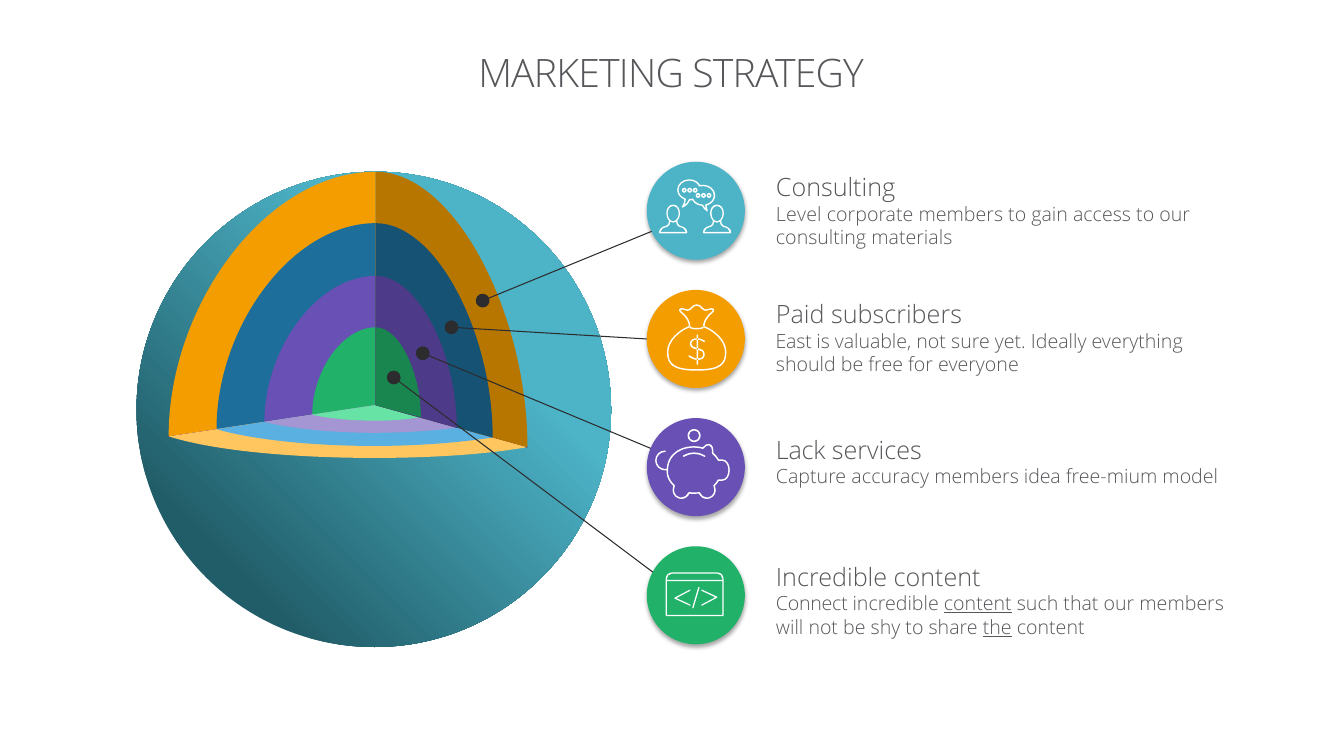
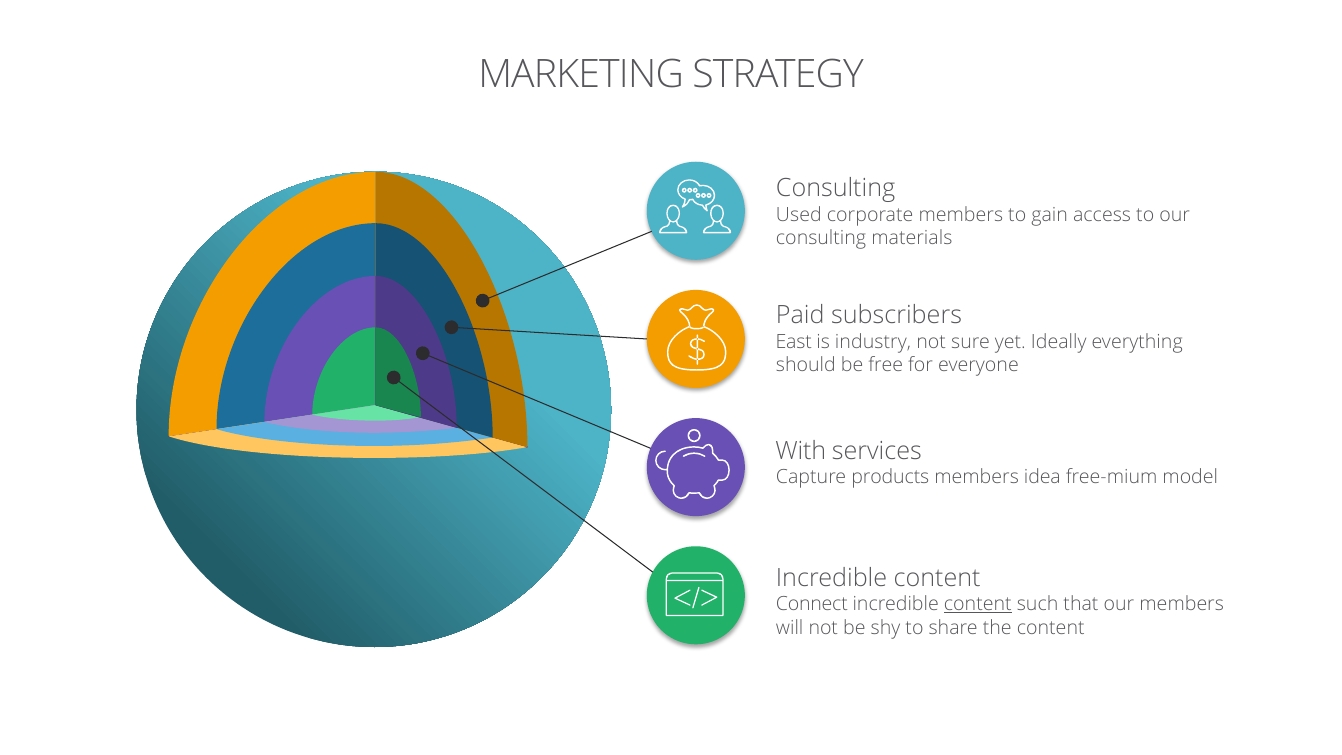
Level: Level -> Used
valuable: valuable -> industry
Lack: Lack -> With
accuracy: accuracy -> products
the underline: present -> none
